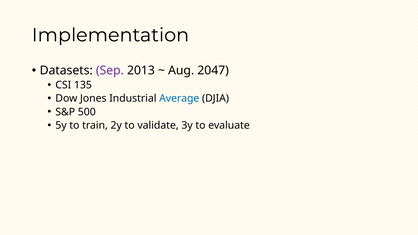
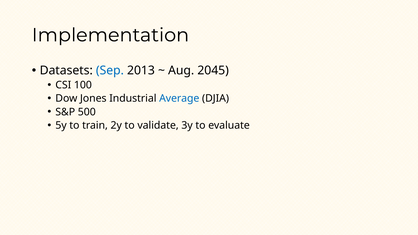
Sep colour: purple -> blue
2047: 2047 -> 2045
135: 135 -> 100
